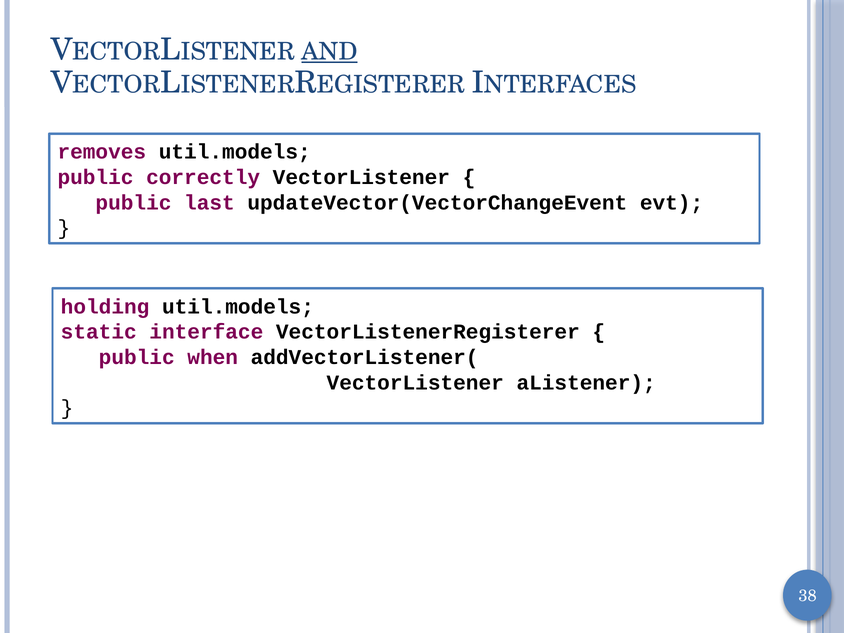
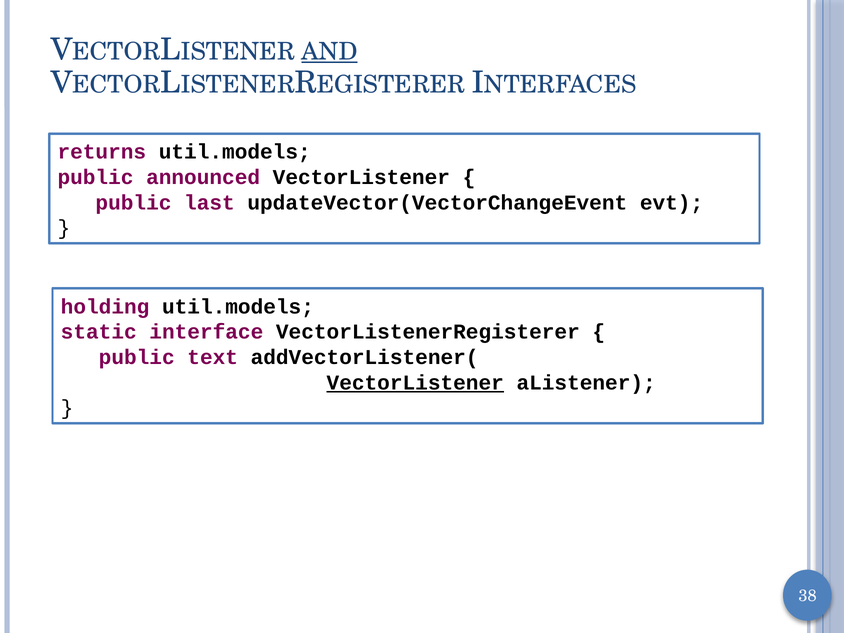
removes: removes -> returns
correctly: correctly -> announced
when: when -> text
VectorListener at (415, 383) underline: none -> present
